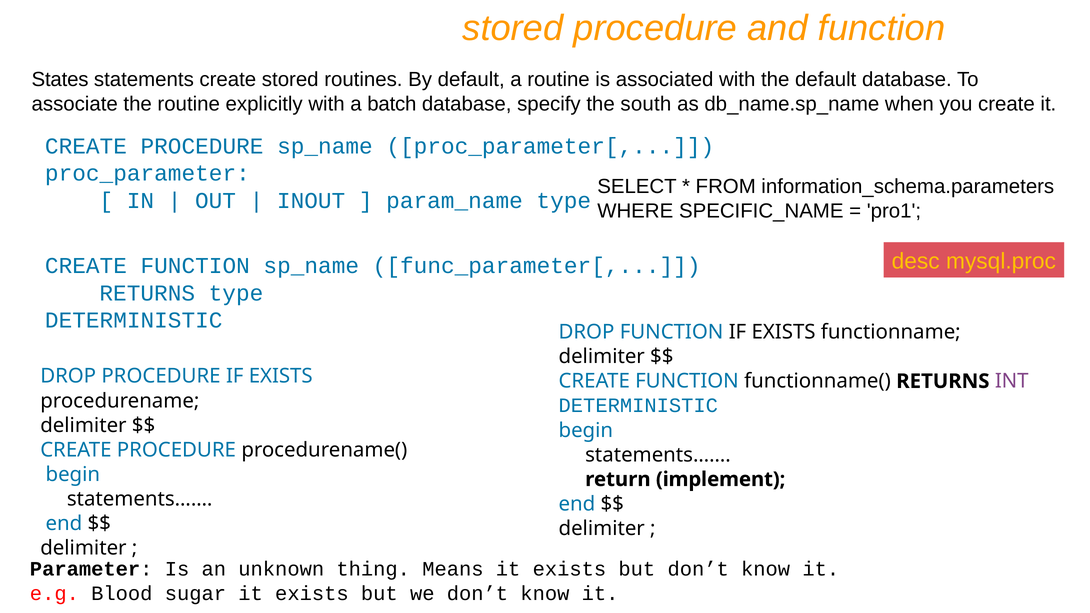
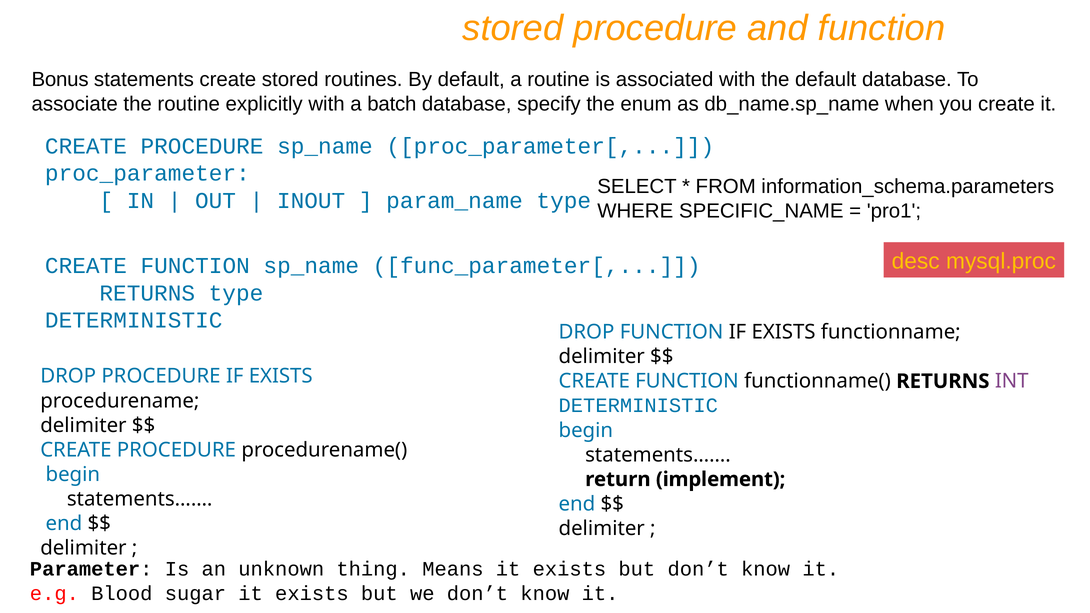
States: States -> Bonus
south: south -> enum
